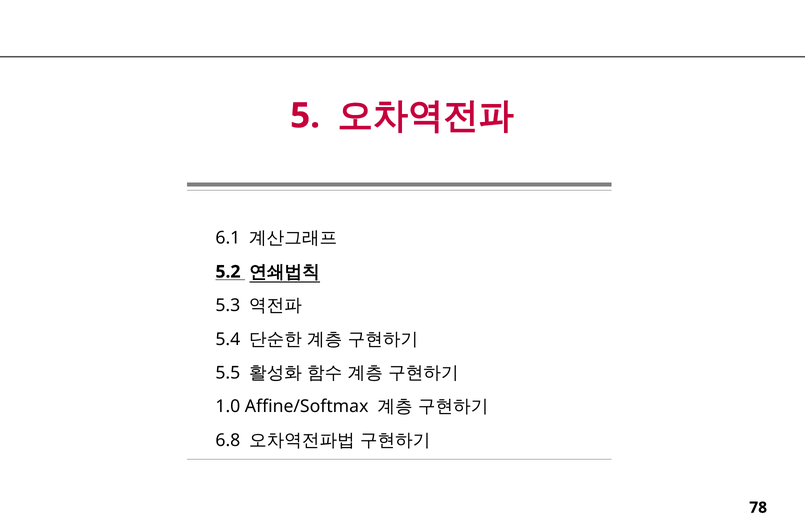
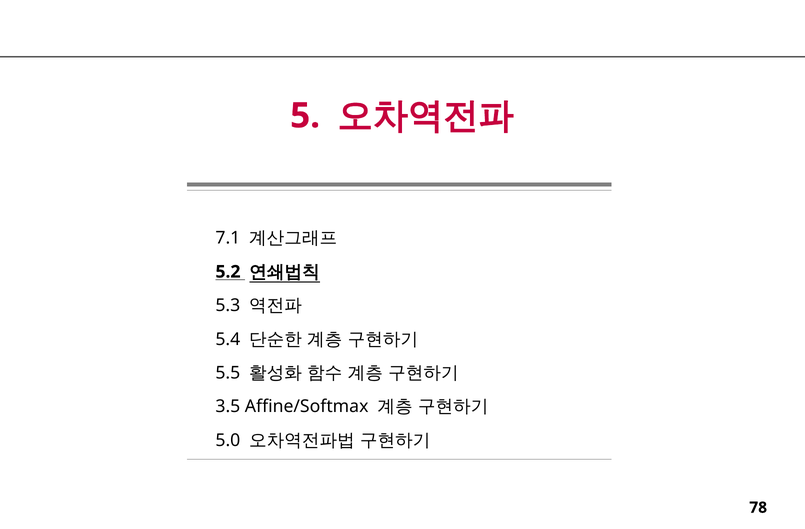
6.1: 6.1 -> 7.1
1.0: 1.0 -> 3.5
6.8: 6.8 -> 5.0
